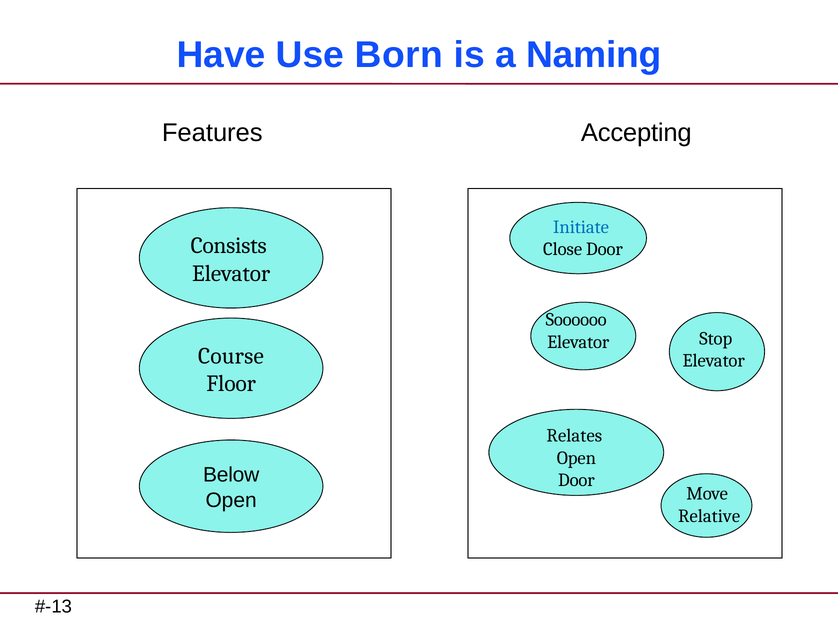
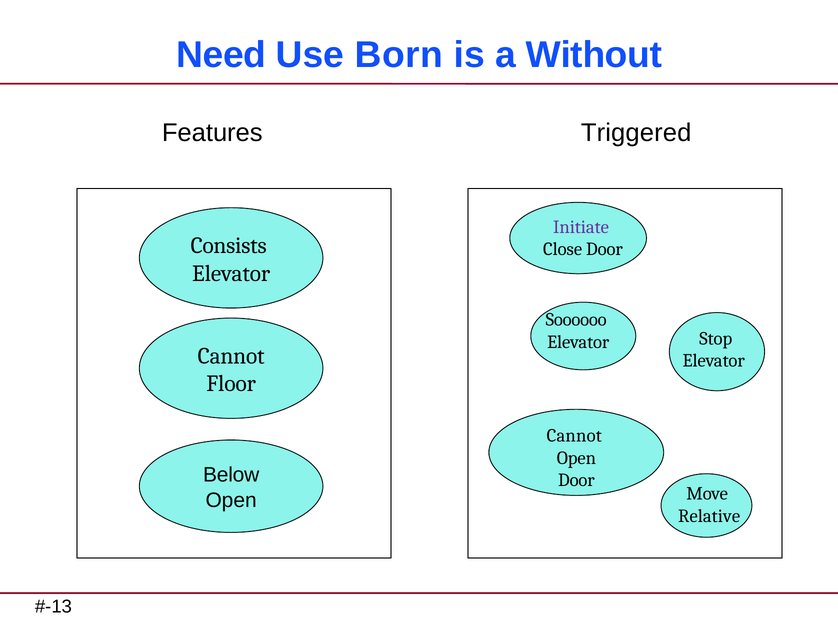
Have: Have -> Need
Naming: Naming -> Without
Accepting: Accepting -> Triggered
Initiate colour: blue -> purple
Course at (231, 356): Course -> Cannot
Relates at (574, 436): Relates -> Cannot
